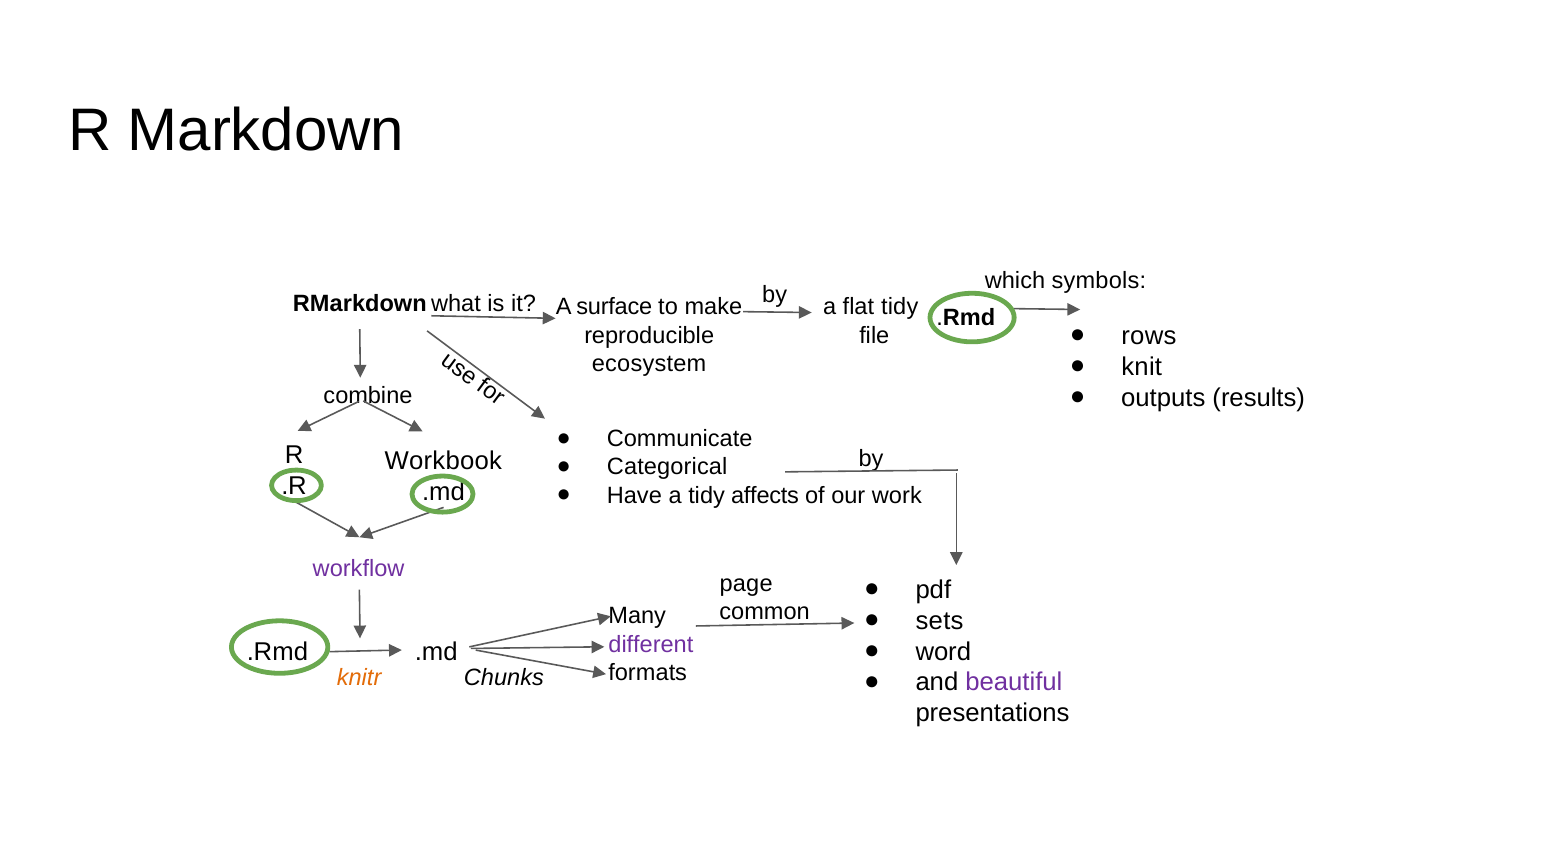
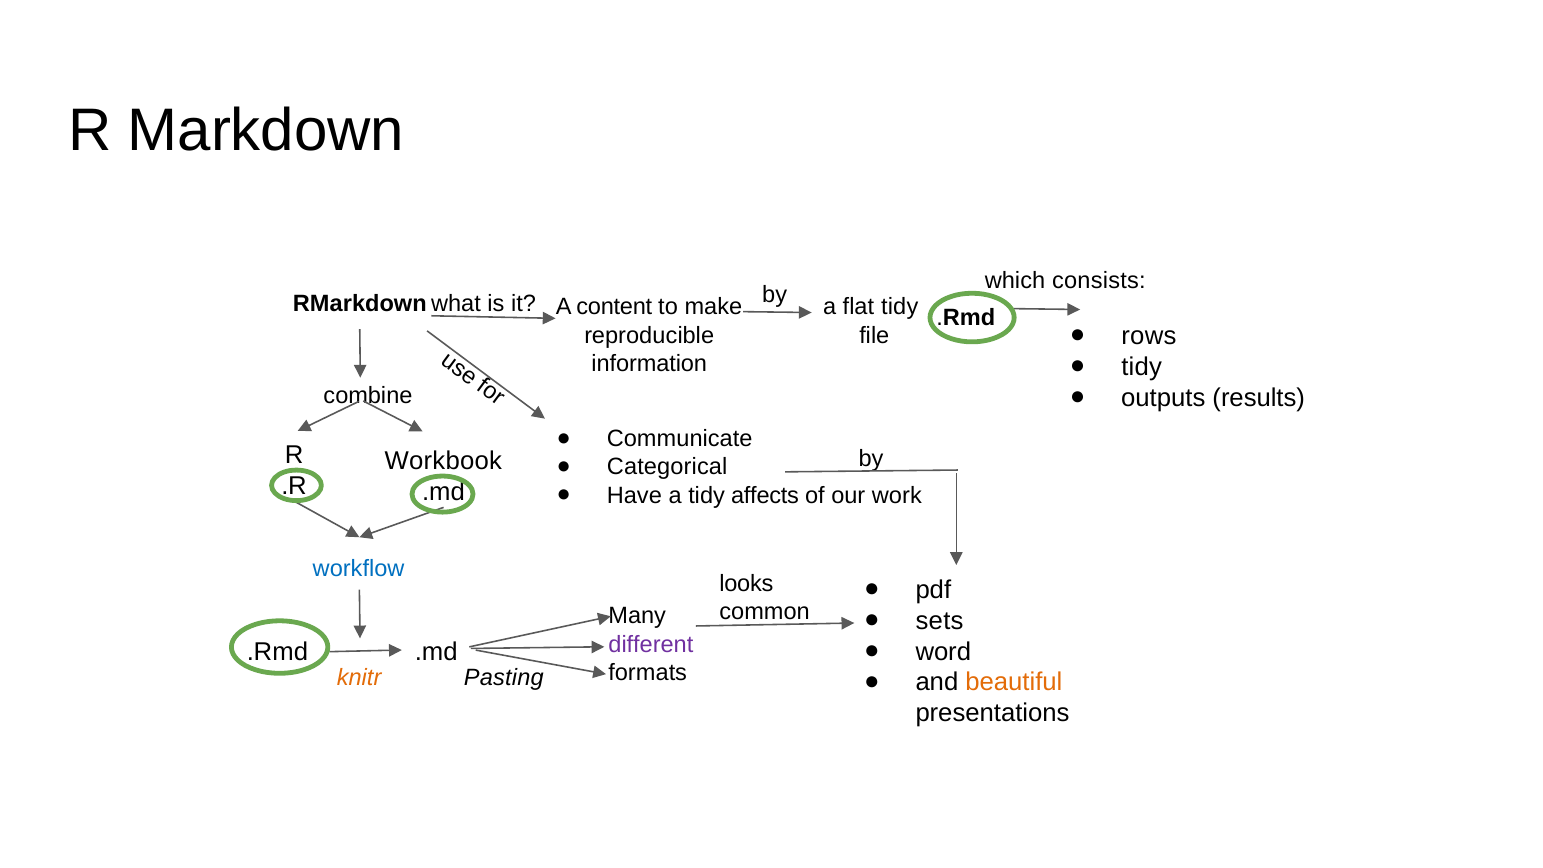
symbols: symbols -> consists
surface: surface -> content
ecosystem: ecosystem -> information
knit at (1142, 367): knit -> tidy
workflow colour: purple -> blue
page: page -> looks
Chunks: Chunks -> Pasting
beautiful colour: purple -> orange
